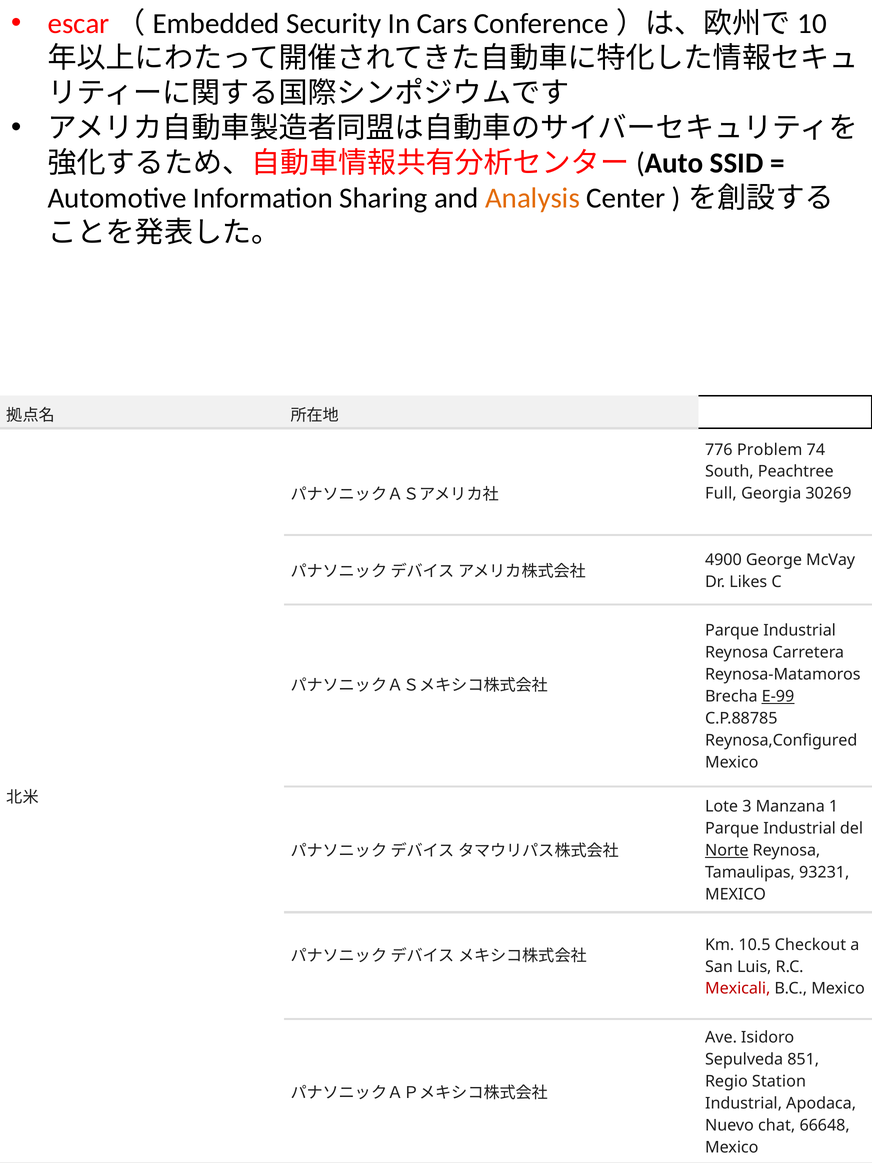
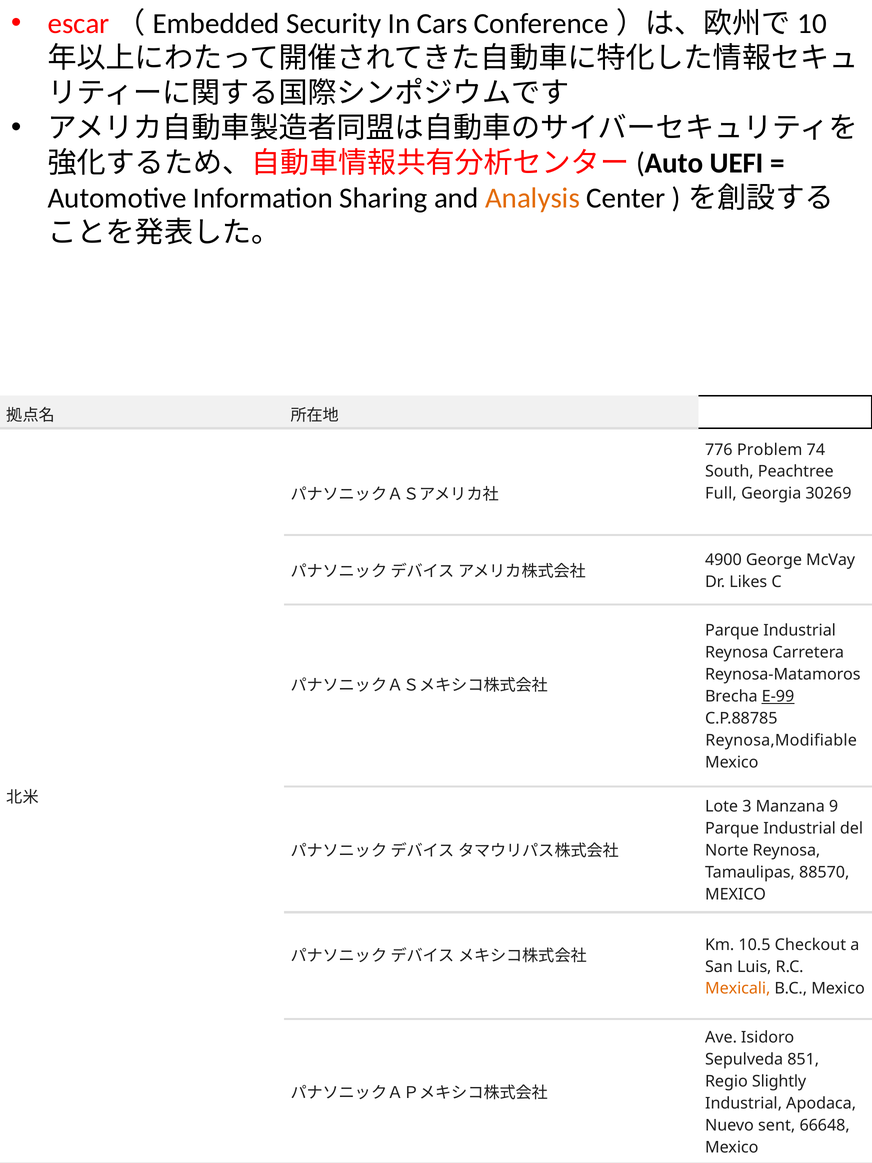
SSID: SSID -> UEFI
Reynosa,Configured: Reynosa,Configured -> Reynosa,Modifiable
1: 1 -> 9
Norte underline: present -> none
93231: 93231 -> 88570
Mexicali colour: red -> orange
Station: Station -> Slightly
chat: chat -> sent
